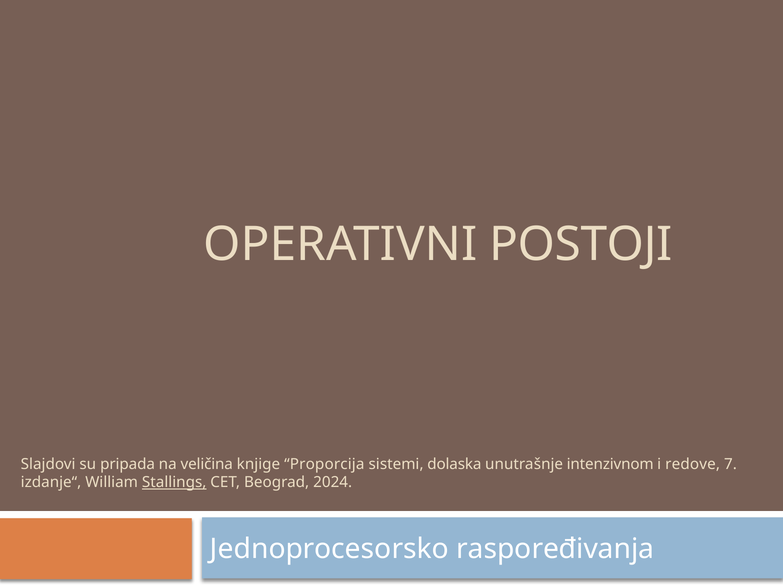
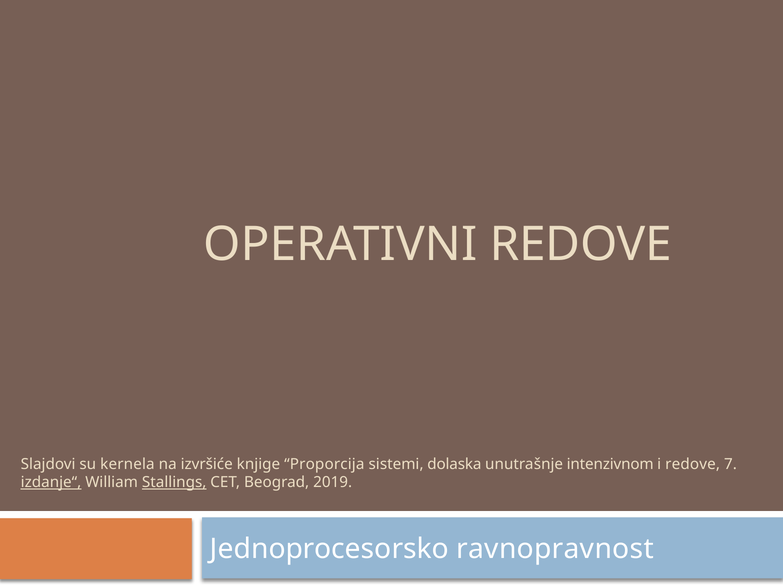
OPERATIVNI POSTOJI: POSTOJI -> REDOVE
pripada: pripada -> kernela
veličina: veličina -> izvršiće
izdanje“ underline: none -> present
2024: 2024 -> 2019
raspoređivanja: raspoređivanja -> ravnopravnost
